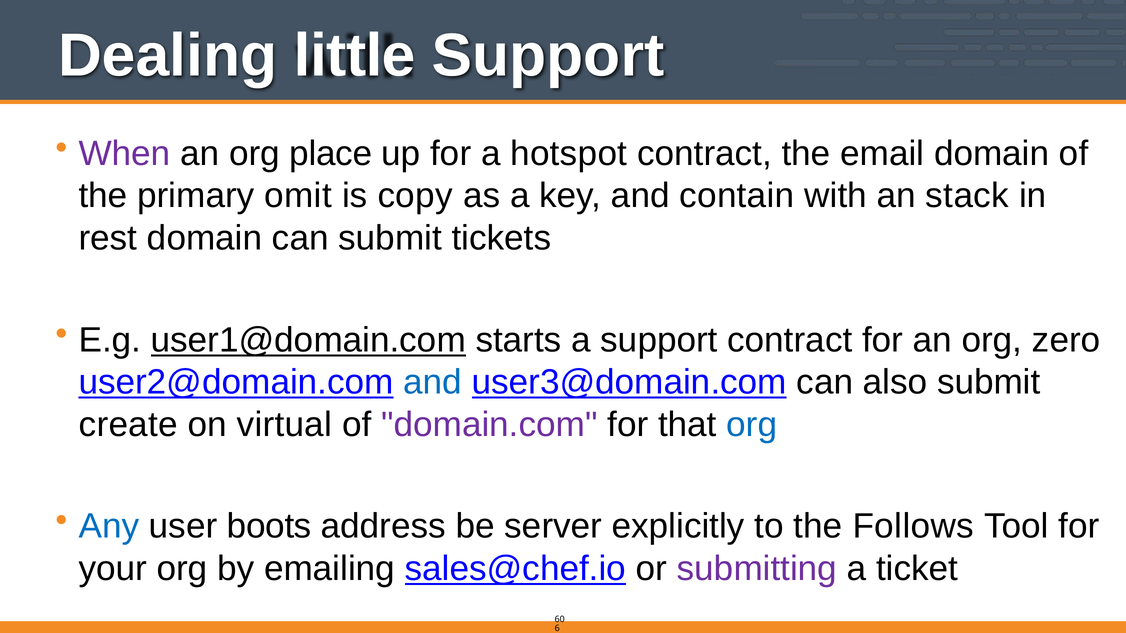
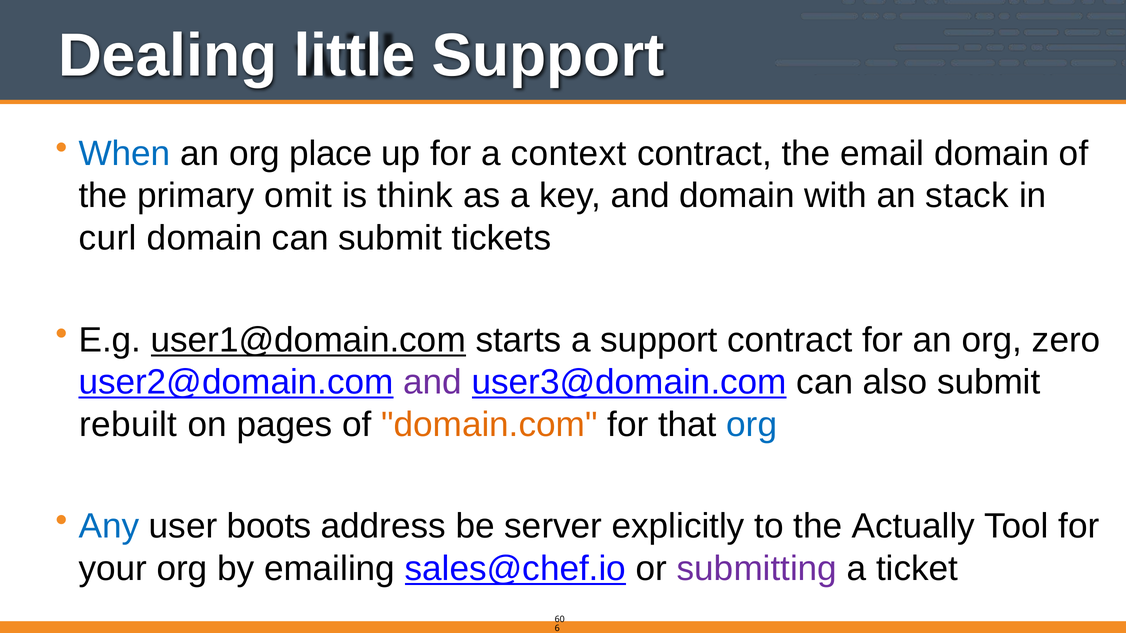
When colour: purple -> blue
hotspot: hotspot -> context
copy: copy -> think
and contain: contain -> domain
rest: rest -> curl
and at (433, 382) colour: blue -> purple
create: create -> rebuilt
virtual: virtual -> pages
domain.com colour: purple -> orange
Follows: Follows -> Actually
